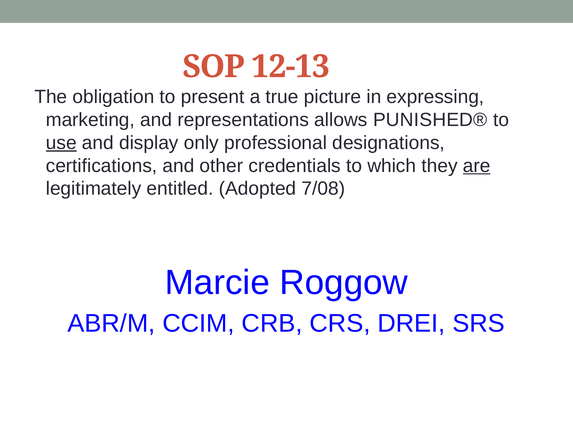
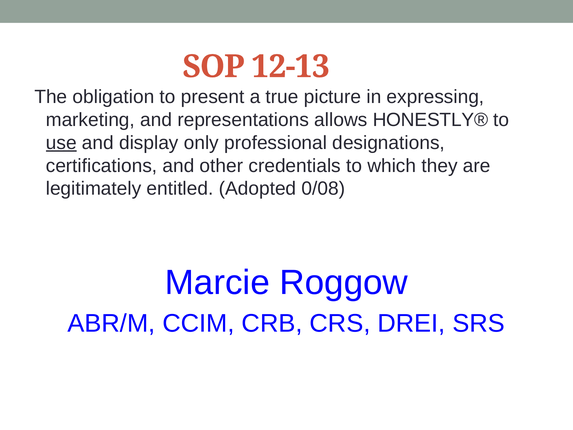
PUNISHED®: PUNISHED® -> HONESTLY®
are underline: present -> none
7/08: 7/08 -> 0/08
